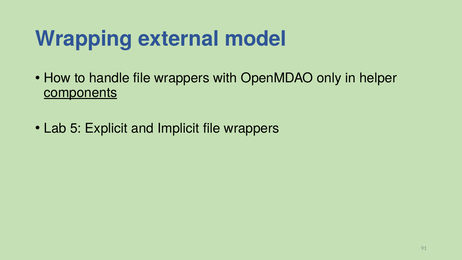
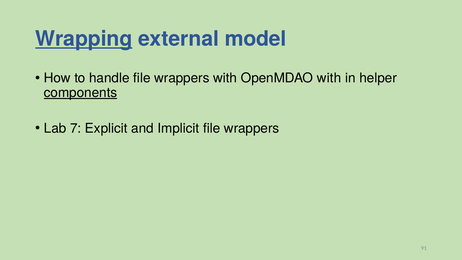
Wrapping underline: none -> present
OpenMDAO only: only -> with
5: 5 -> 7
